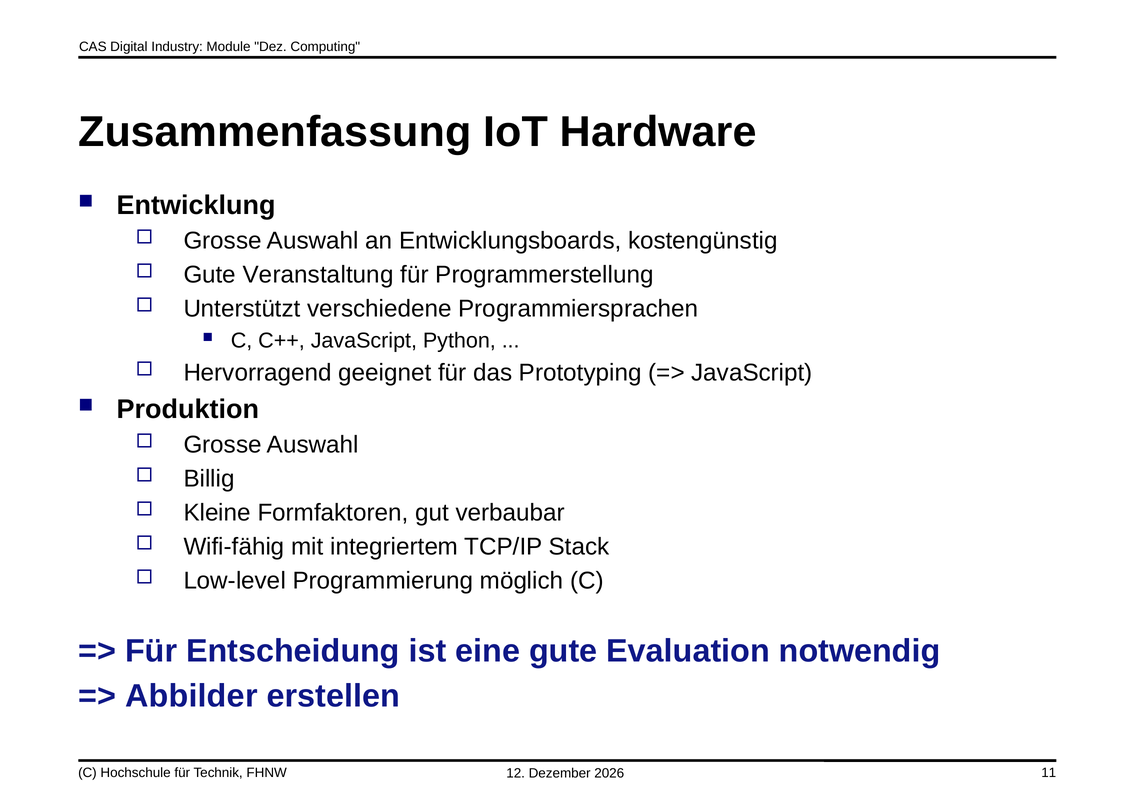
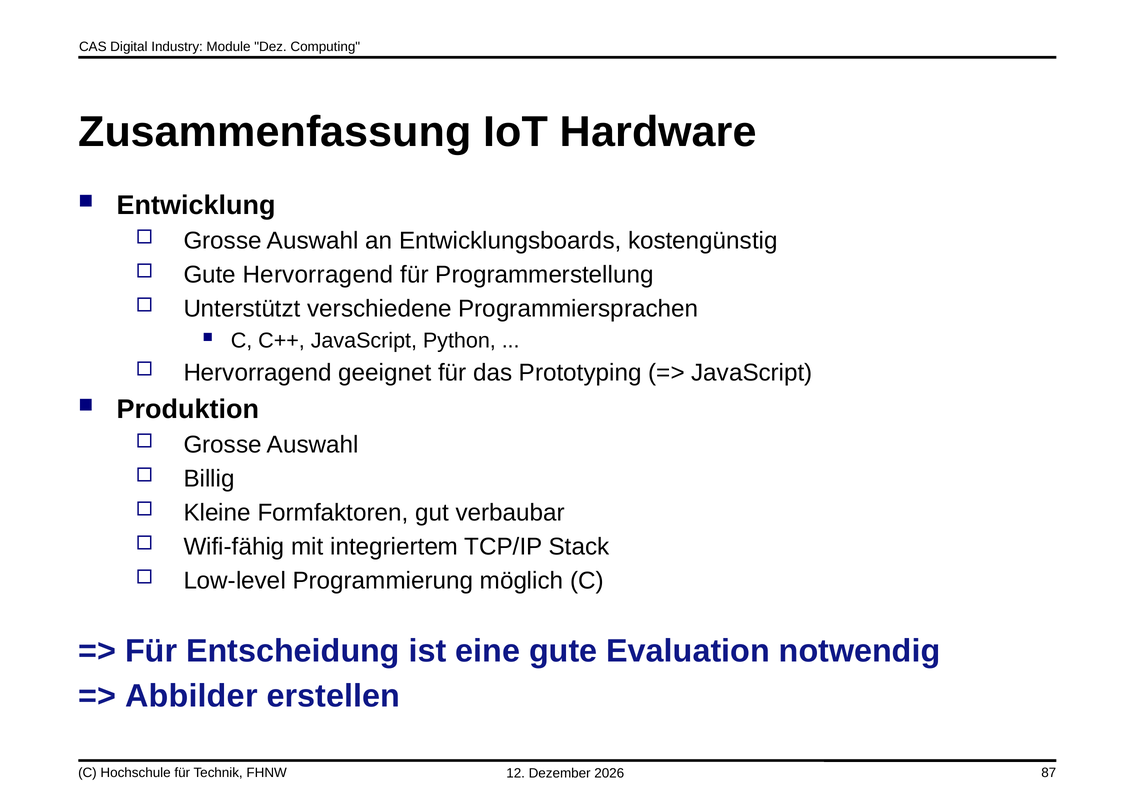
Gute Veranstaltung: Veranstaltung -> Hervorragend
11: 11 -> 87
